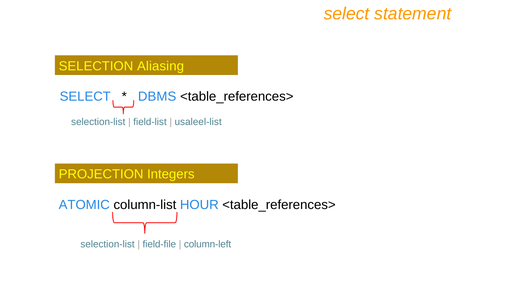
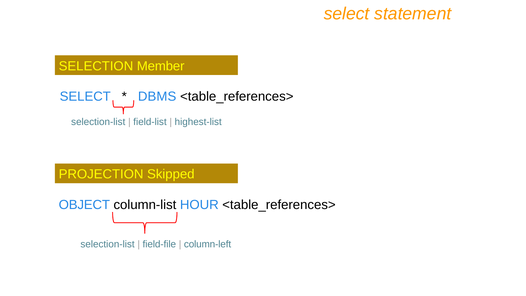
Aliasing: Aliasing -> Member
usaleel-list: usaleel-list -> highest-list
Integers: Integers -> Skipped
ATOMIC: ATOMIC -> OBJECT
